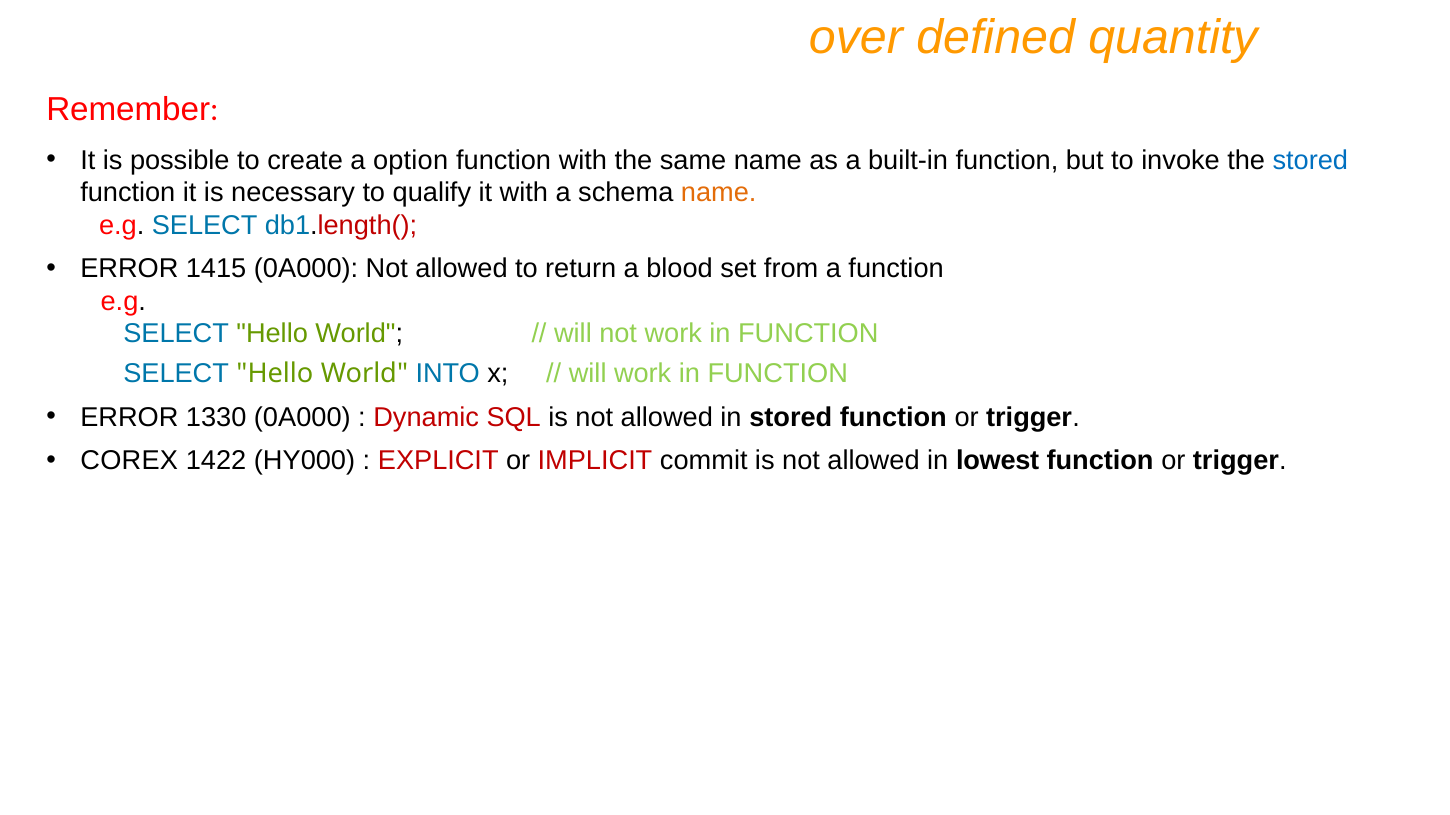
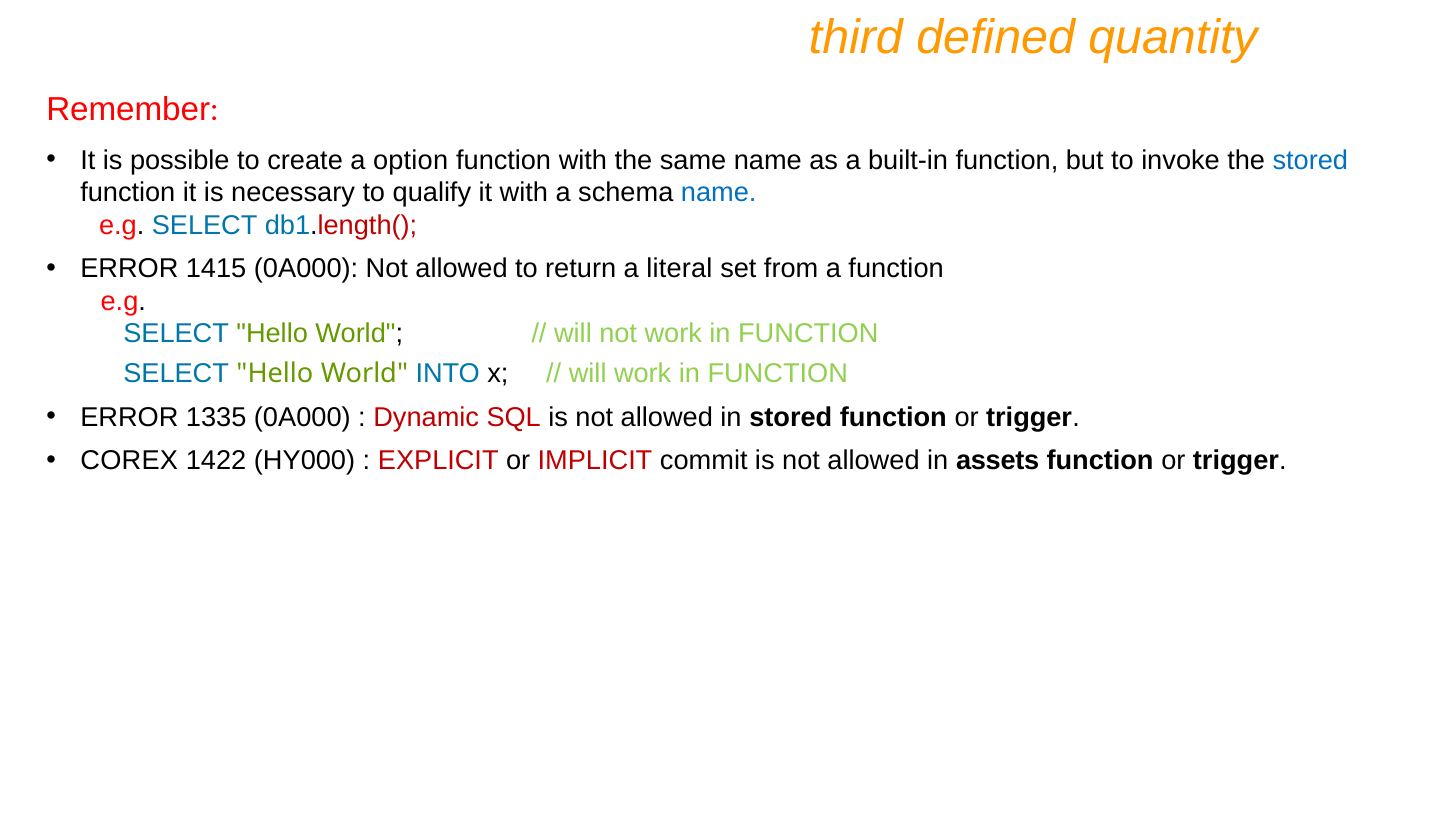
over: over -> third
name at (719, 193) colour: orange -> blue
blood: blood -> literal
1330: 1330 -> 1335
lowest: lowest -> assets
